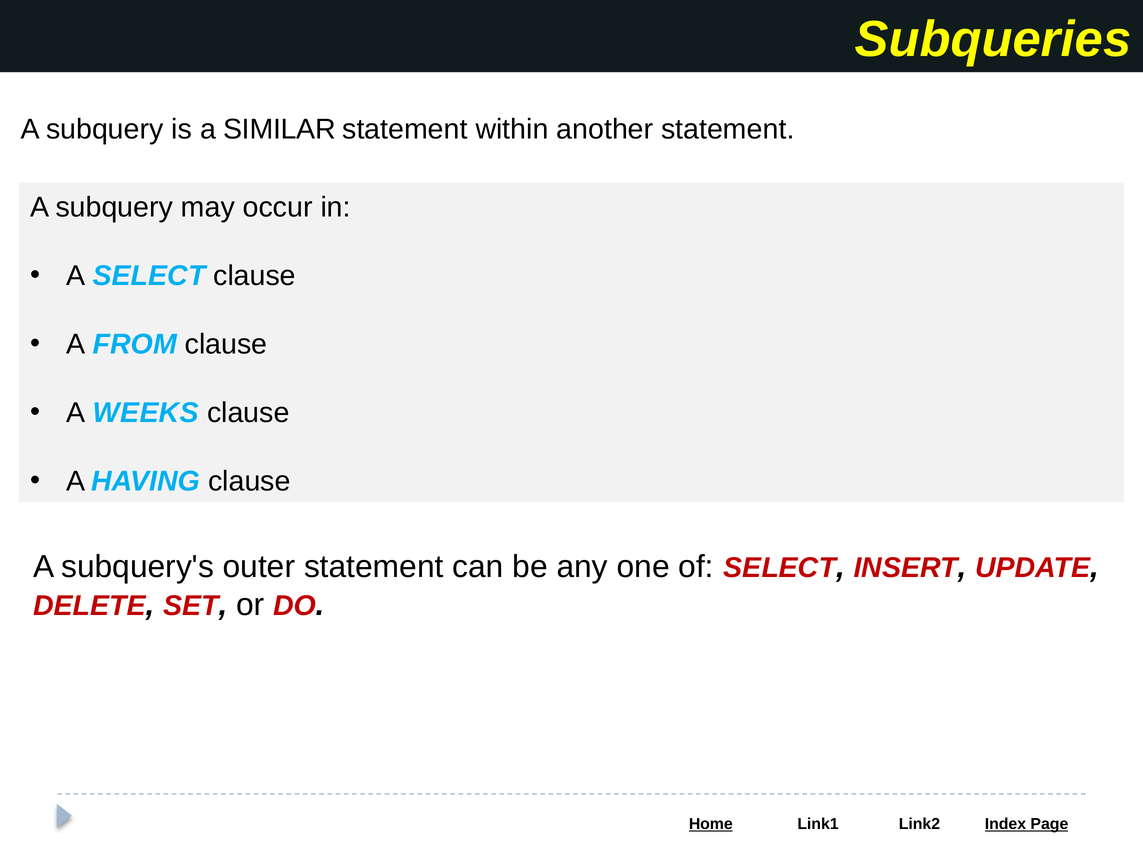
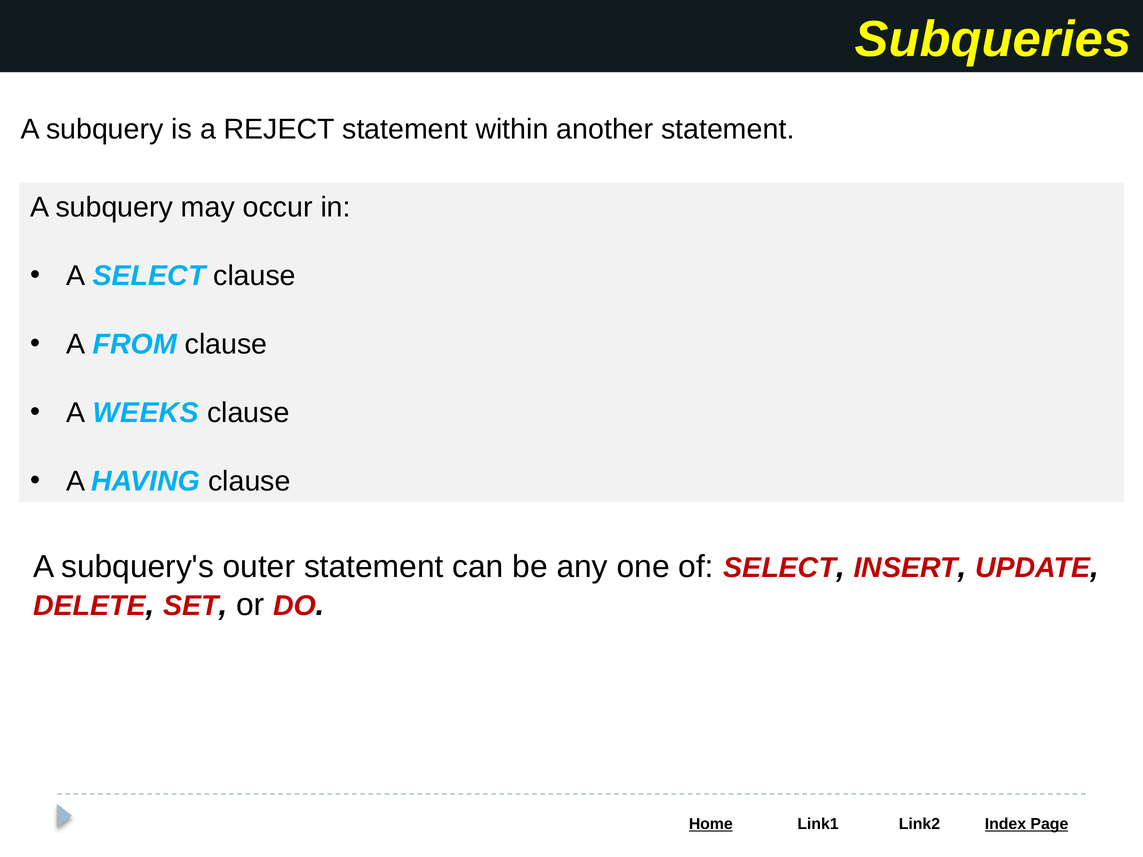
SIMILAR: SIMILAR -> REJECT
